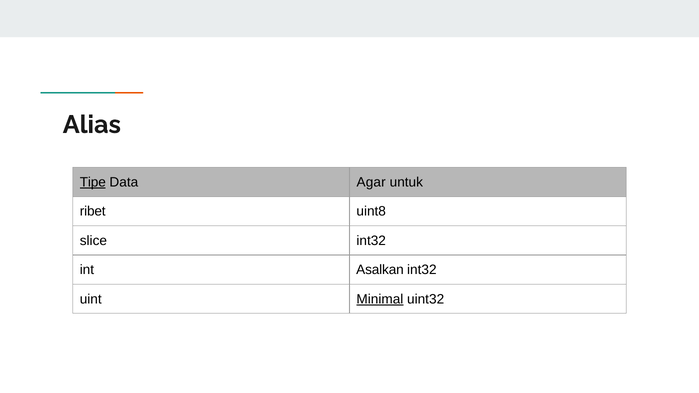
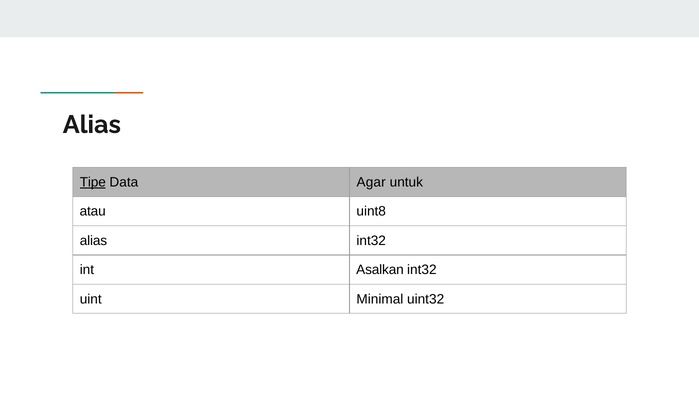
ribet: ribet -> atau
slice at (93, 241): slice -> alias
Minimal underline: present -> none
